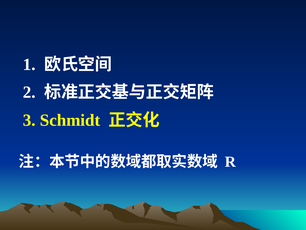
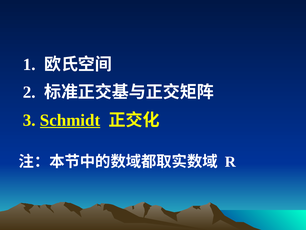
Schmidt underline: none -> present
